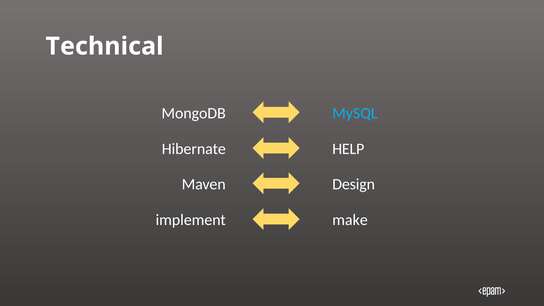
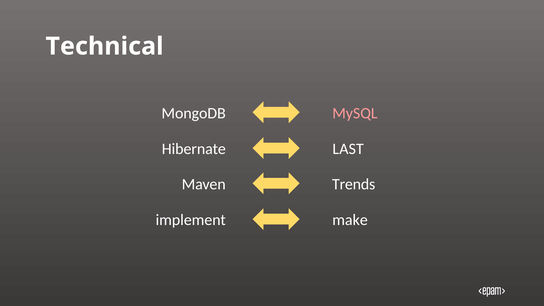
MySQL colour: light blue -> pink
HELP: HELP -> LAST
Design: Design -> Trends
